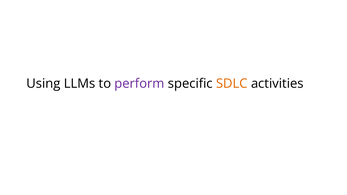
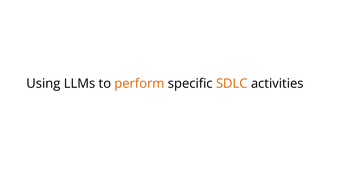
perform colour: purple -> orange
